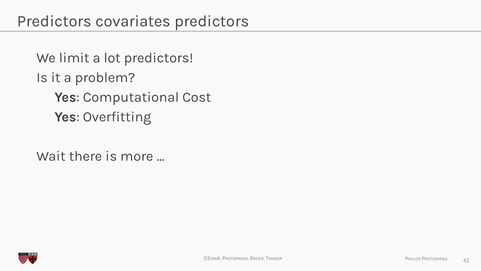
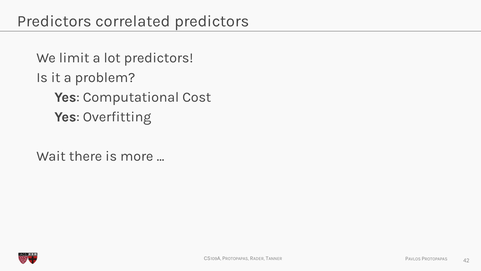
covariates: covariates -> correlated
